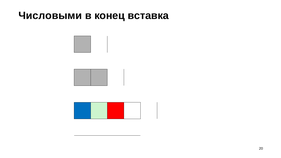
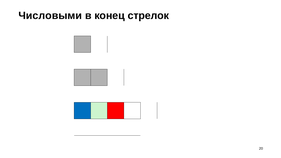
вставка: вставка -> стрелок
